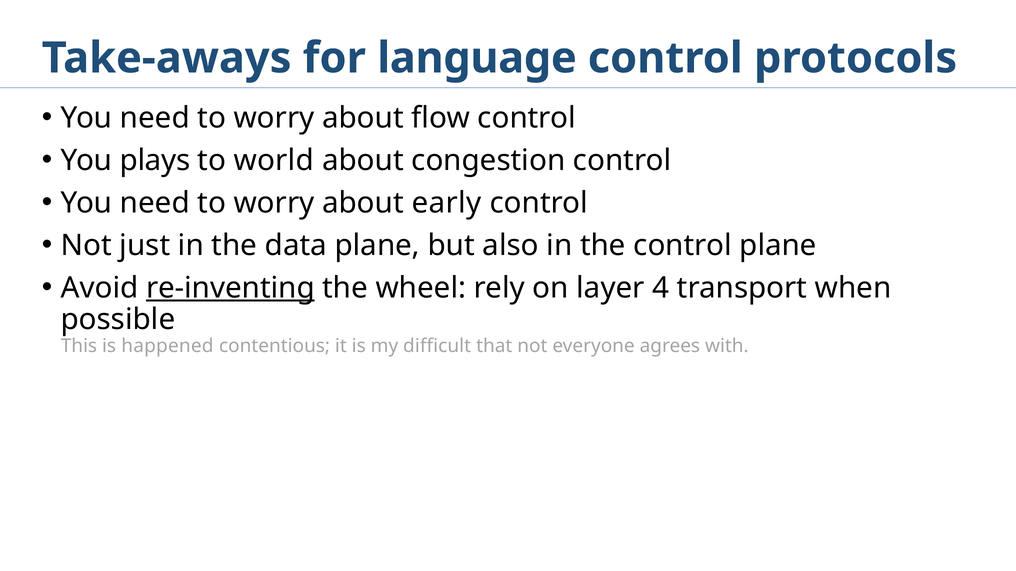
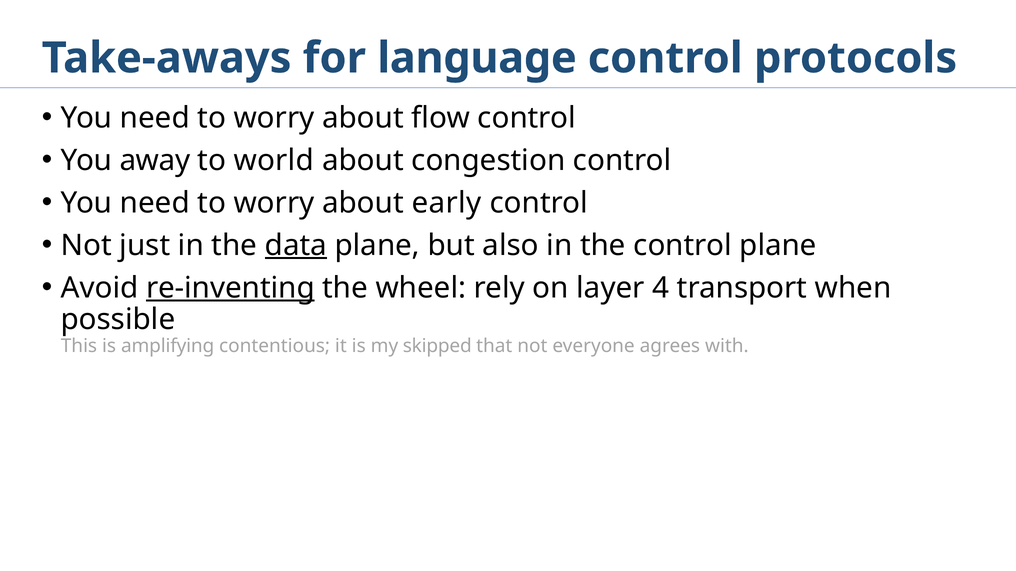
plays: plays -> away
data underline: none -> present
happened: happened -> amplifying
difficult: difficult -> skipped
